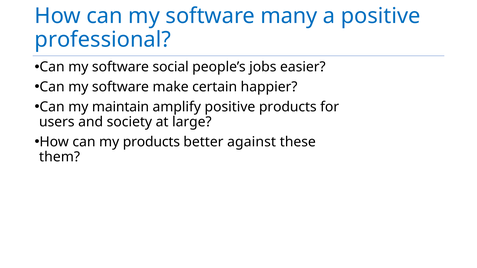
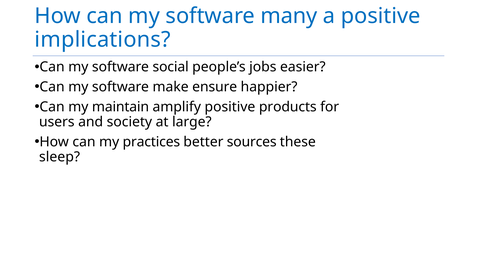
professional: professional -> implications
certain: certain -> ensure
my products: products -> practices
against: against -> sources
them: them -> sleep
